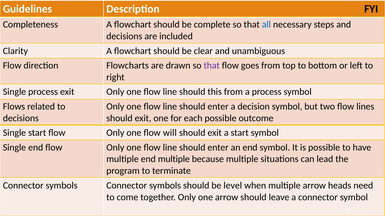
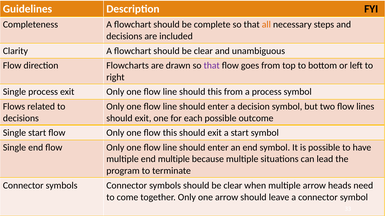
all colour: blue -> orange
flow will: will -> this
symbols should be level: level -> clear
